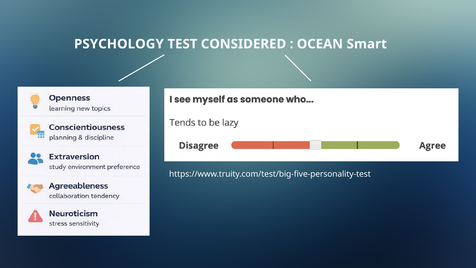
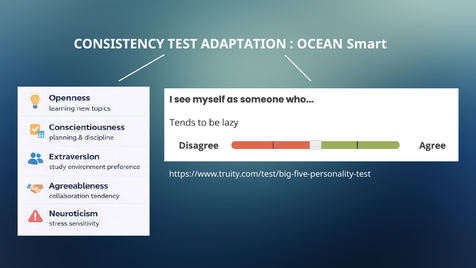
PSYCHOLOGY: PSYCHOLOGY -> CONSISTENCY
CONSIDERED: CONSIDERED -> ADAPTATION
